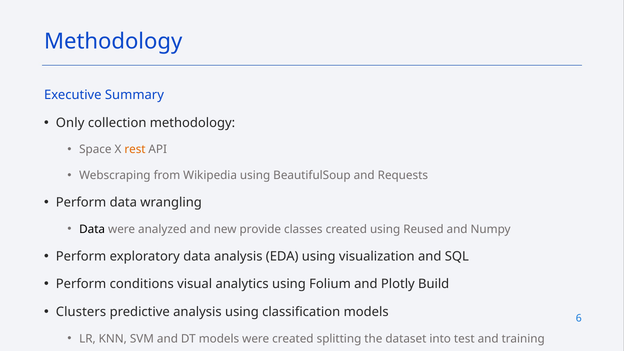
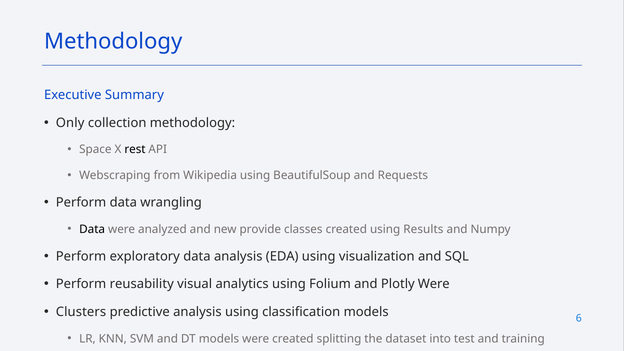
rest colour: orange -> black
Reused: Reused -> Results
conditions: conditions -> reusability
Plotly Build: Build -> Were
